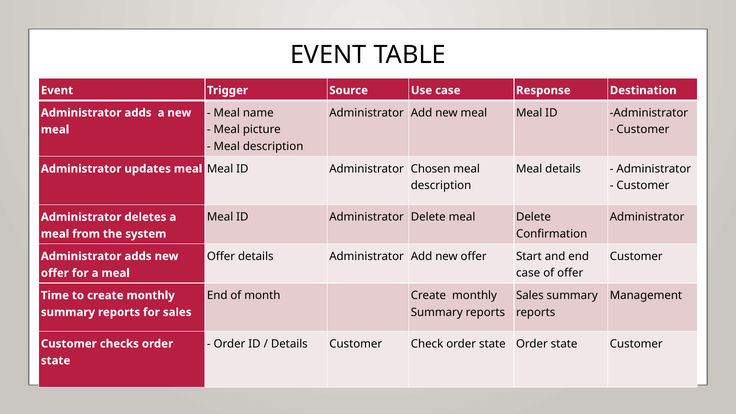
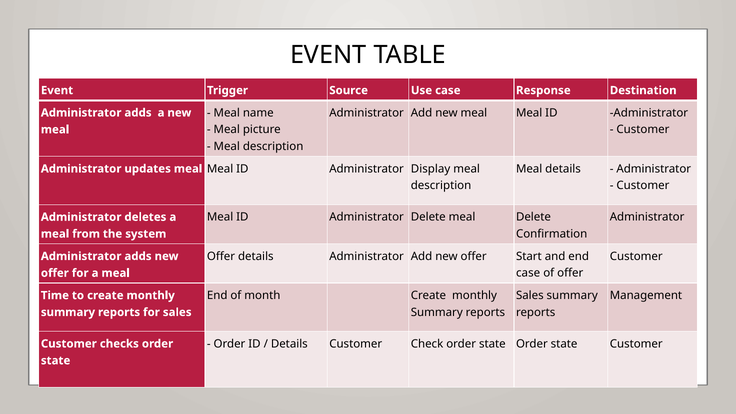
Chosen: Chosen -> Display
